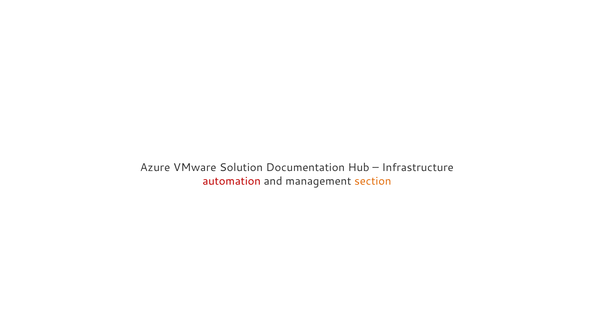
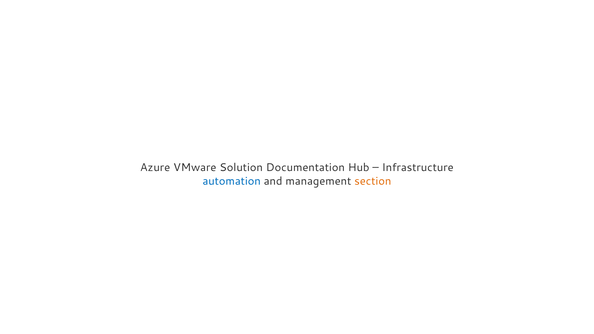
automation colour: red -> blue
